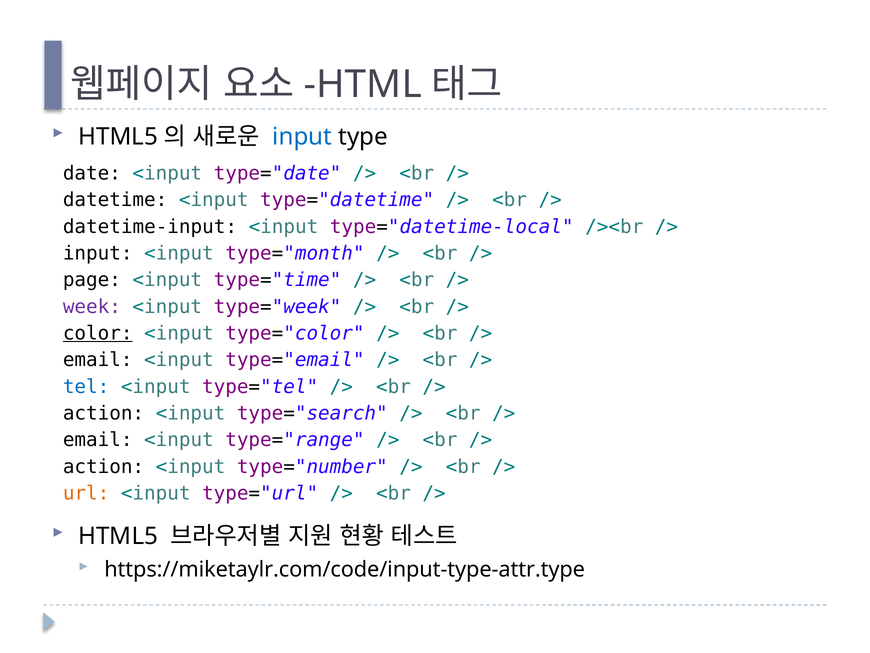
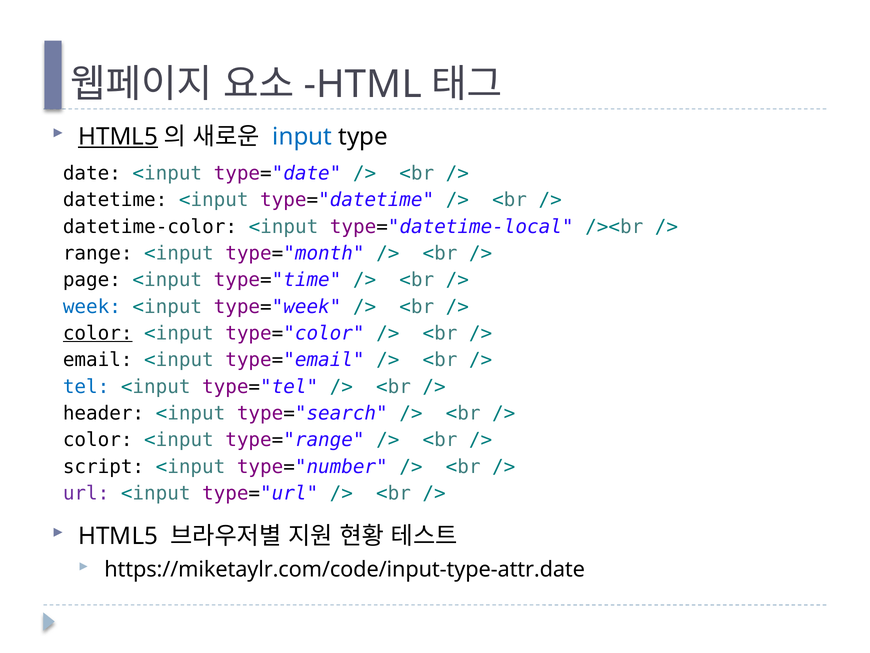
HTML5 at (118, 137) underline: none -> present
datetime-input: datetime-input -> datetime-color
input at (98, 253): input -> range
week colour: purple -> blue
action at (104, 413): action -> header
email at (98, 440): email -> color
action at (104, 466): action -> script
url colour: orange -> purple
https://miketaylr.com/code/input-type-attr.type: https://miketaylr.com/code/input-type-attr.type -> https://miketaylr.com/code/input-type-attr.date
